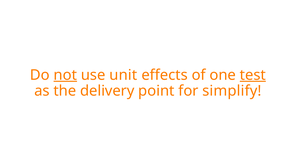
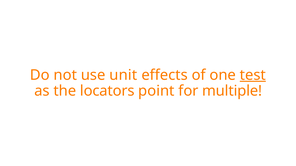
not underline: present -> none
delivery: delivery -> locators
simplify: simplify -> multiple
